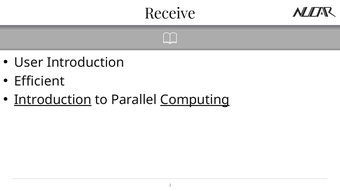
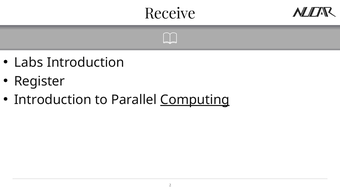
User: User -> Labs
Efficient: Efficient -> Register
Introduction at (53, 100) underline: present -> none
